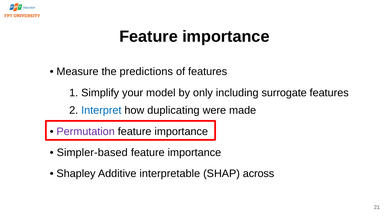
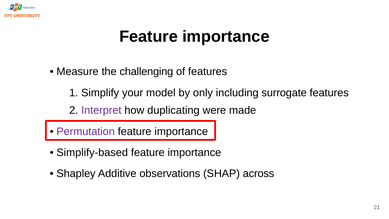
predictions: predictions -> challenging
Interpret colour: blue -> purple
Simpler-based: Simpler-based -> Simplify-based
interpretable: interpretable -> observations
